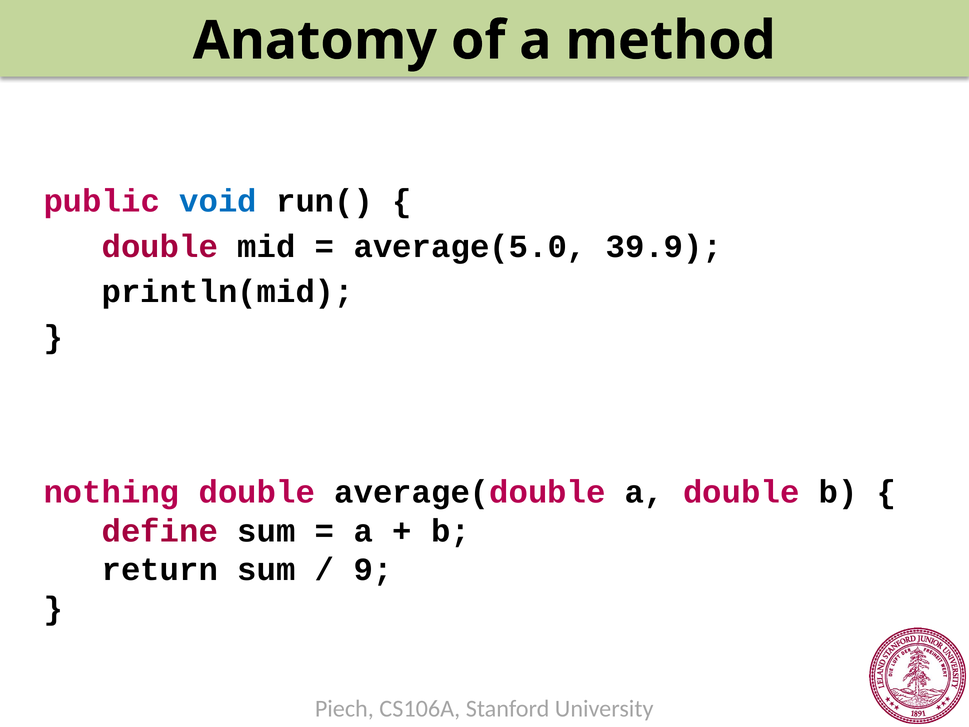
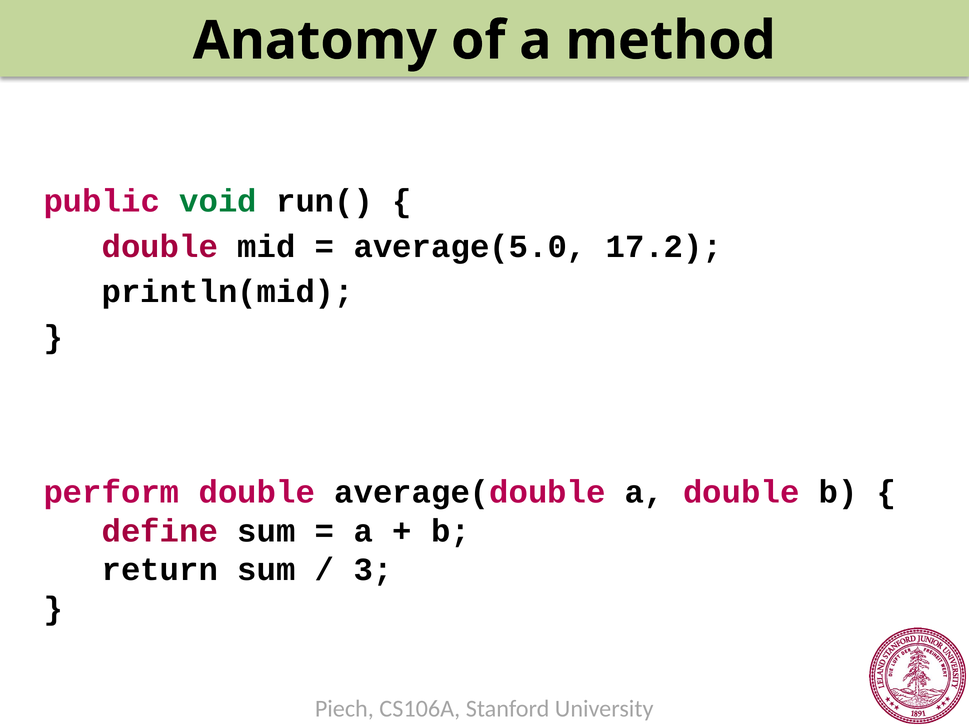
void colour: blue -> green
39.9: 39.9 -> 17.2
nothing: nothing -> perform
9: 9 -> 3
